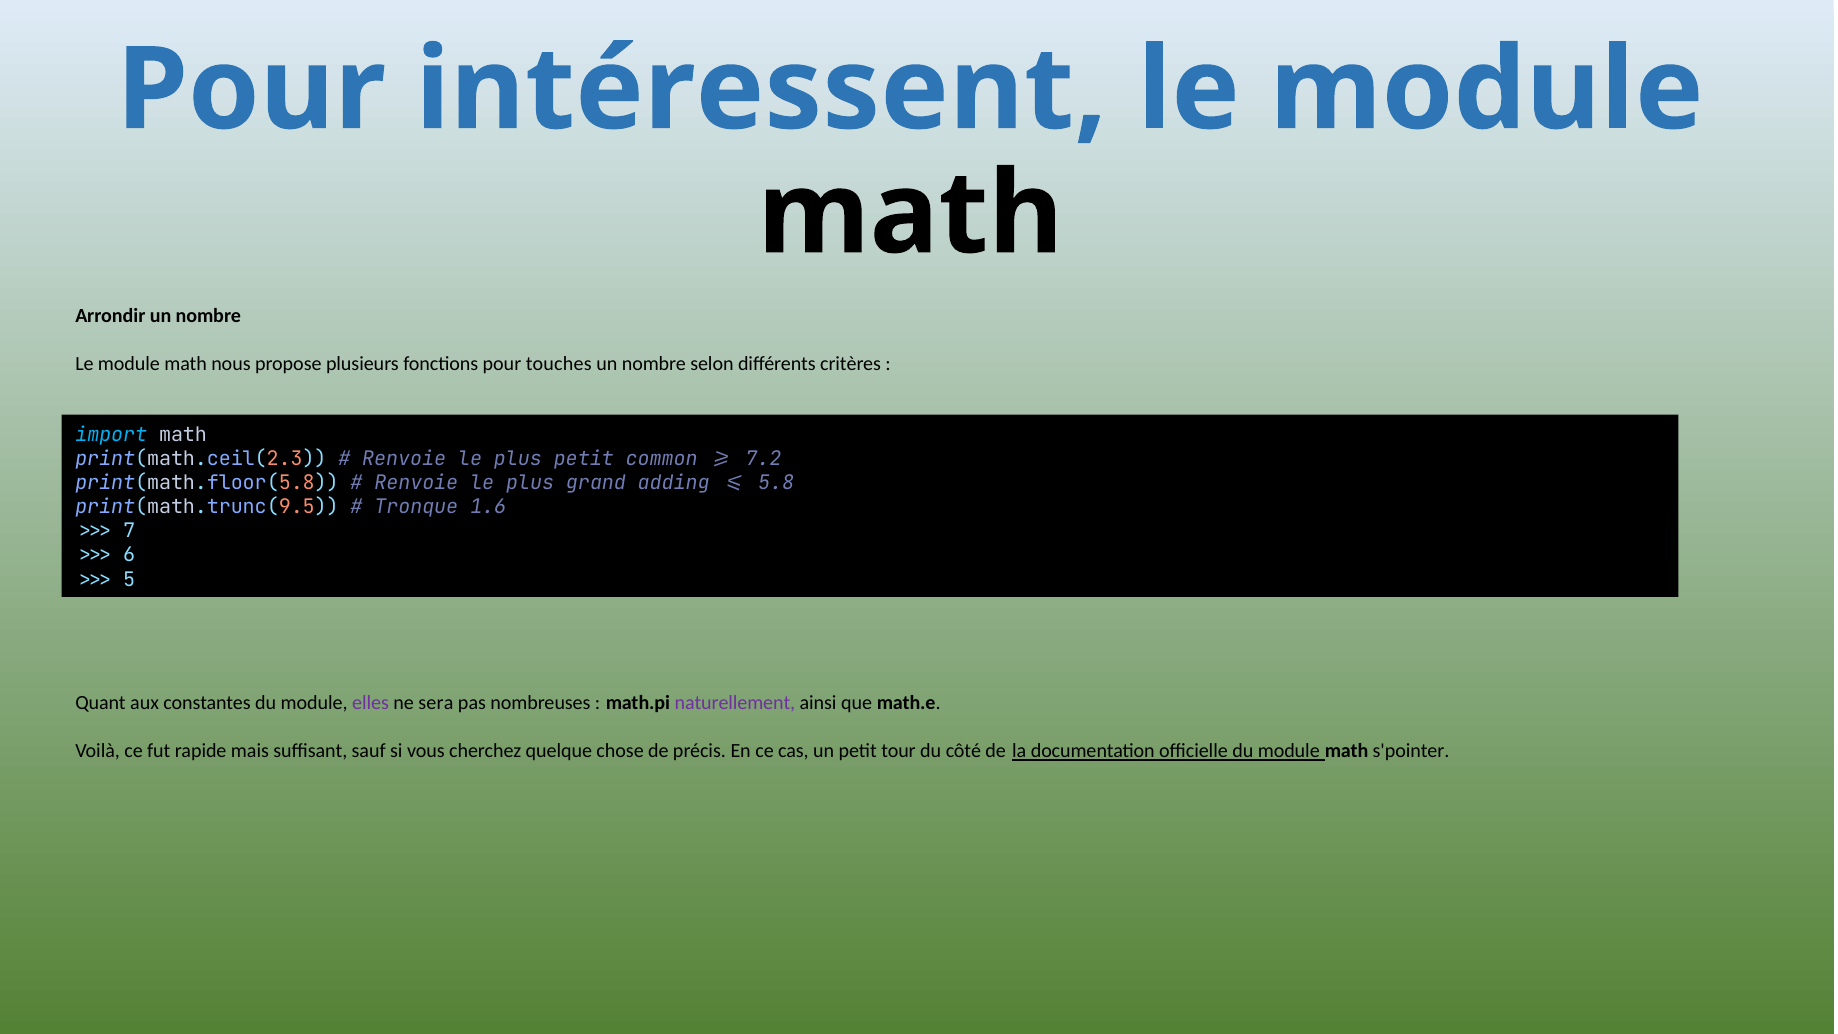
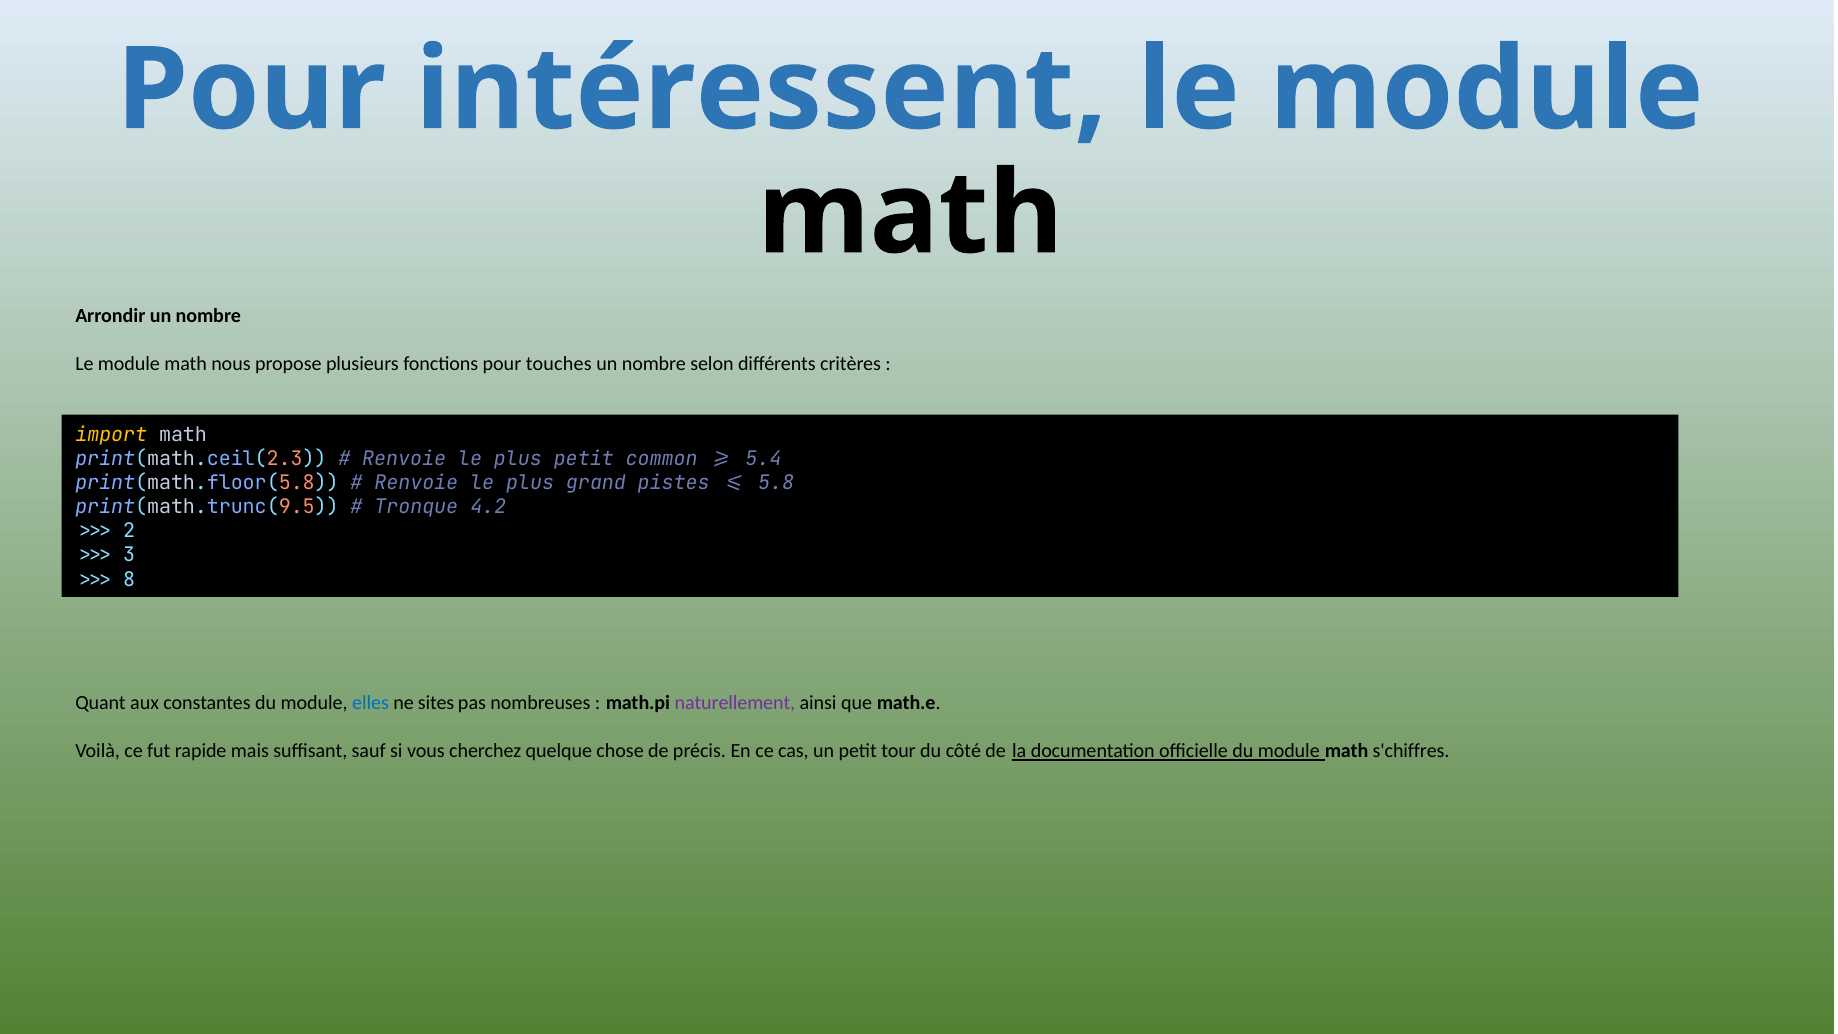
import colour: light blue -> yellow
7.2: 7.2 -> 5.4
adding: adding -> pistes
1.6: 1.6 -> 4.2
7: 7 -> 2
6: 6 -> 3
5: 5 -> 8
elles colour: purple -> blue
sera: sera -> sites
s'pointer: s'pointer -> s'chiffres
